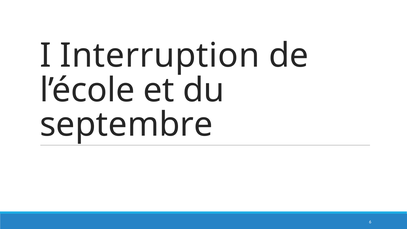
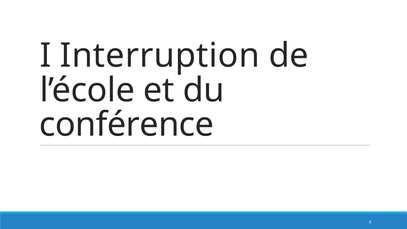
septembre: septembre -> conférence
